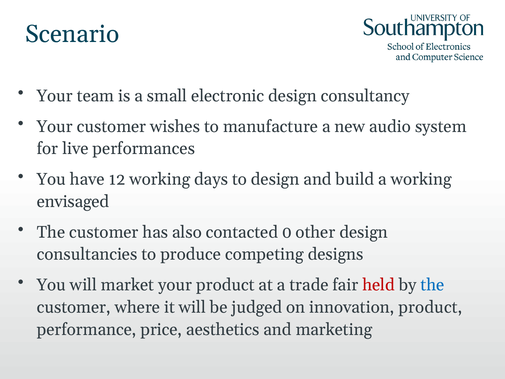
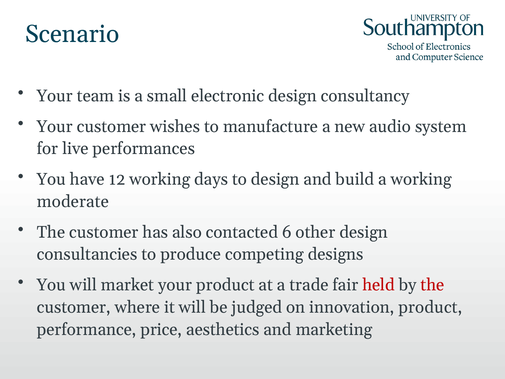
envisaged: envisaged -> moderate
0: 0 -> 6
the at (432, 285) colour: blue -> red
